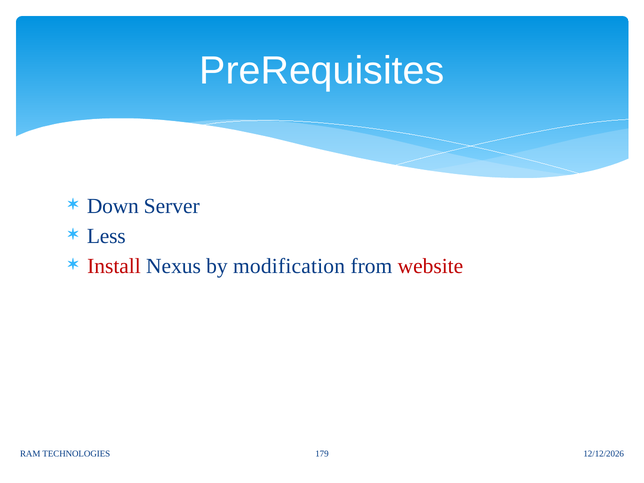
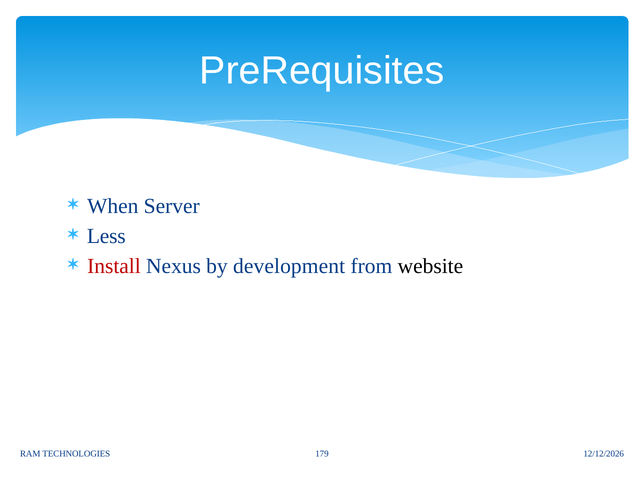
Down: Down -> When
modification: modification -> development
website colour: red -> black
